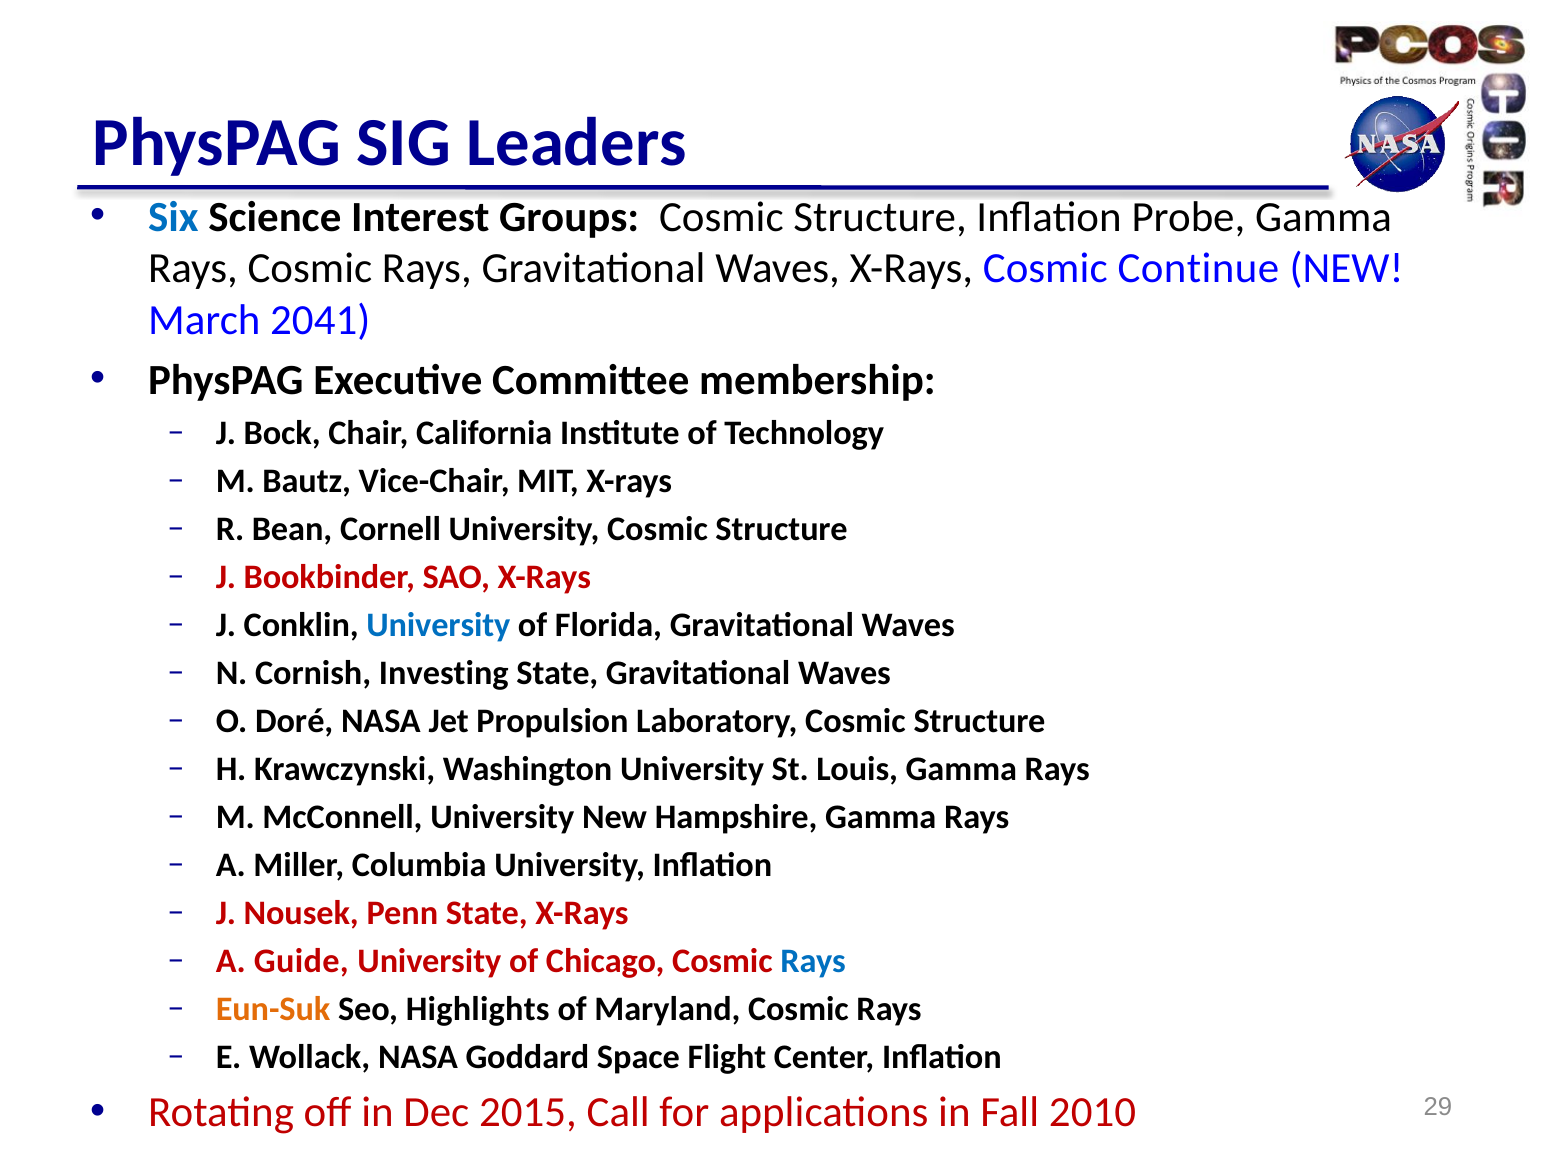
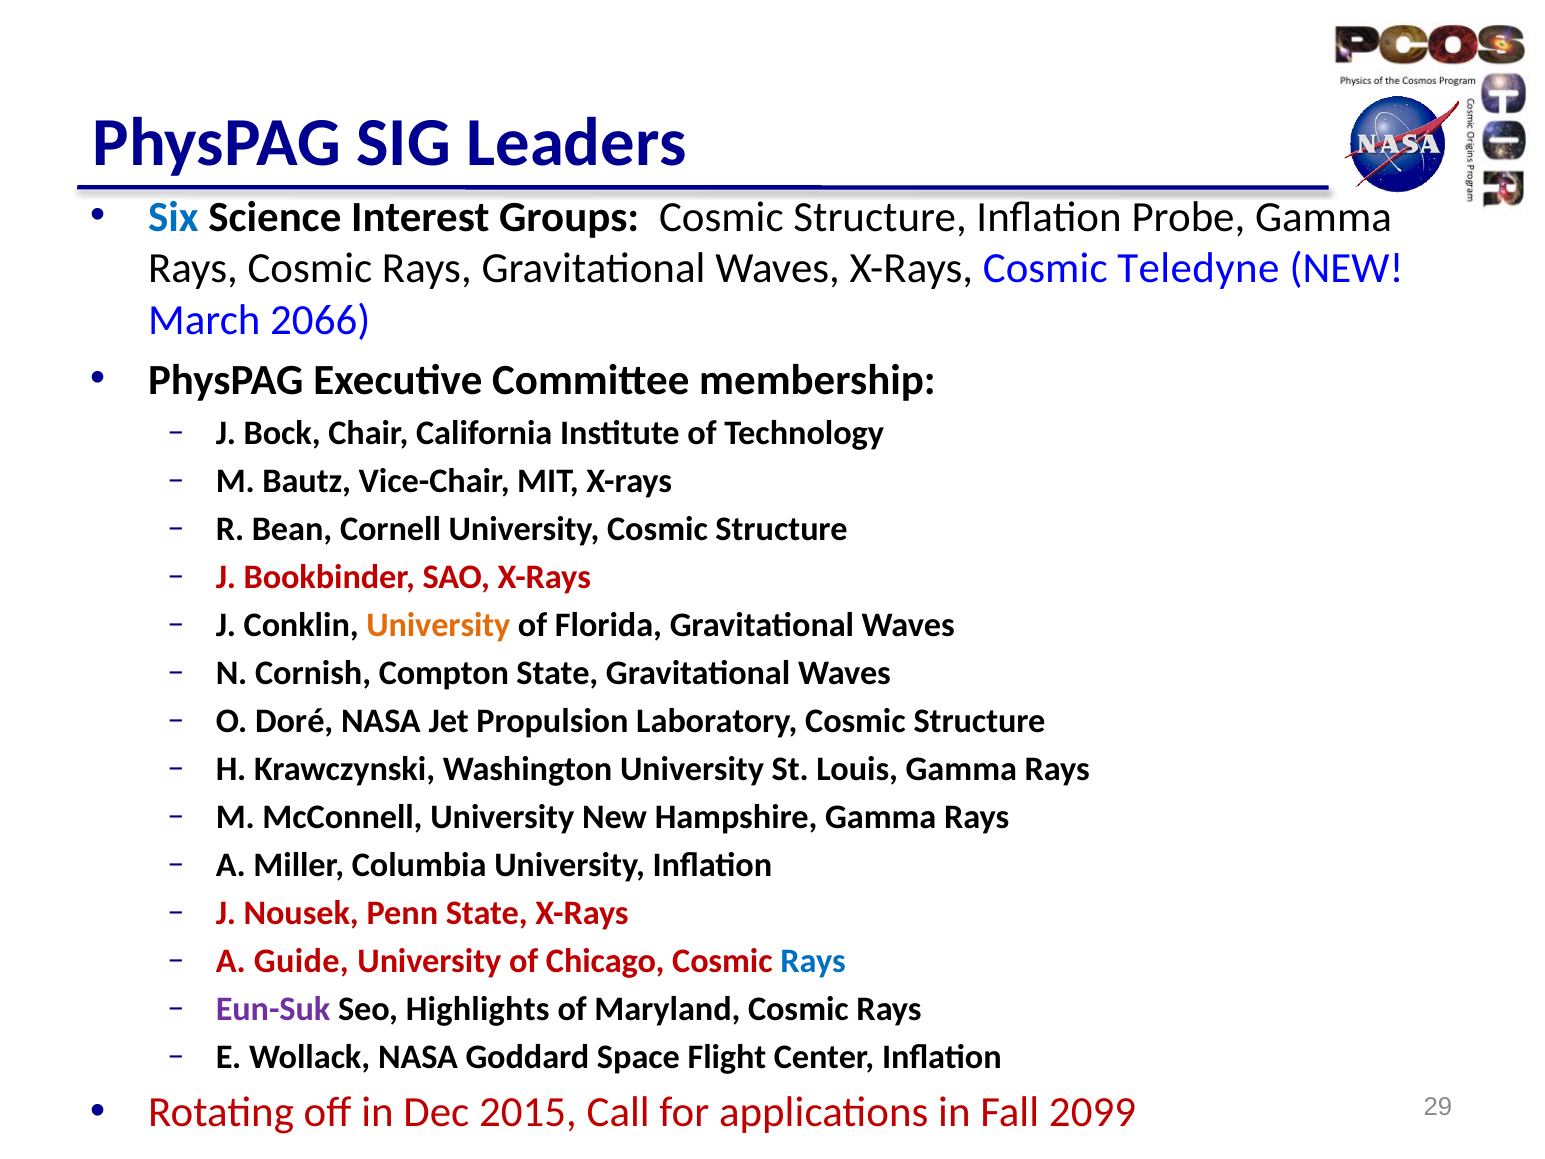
Continue: Continue -> Teledyne
2041: 2041 -> 2066
University at (438, 625) colour: blue -> orange
Investing: Investing -> Compton
Eun-Suk colour: orange -> purple
2010: 2010 -> 2099
